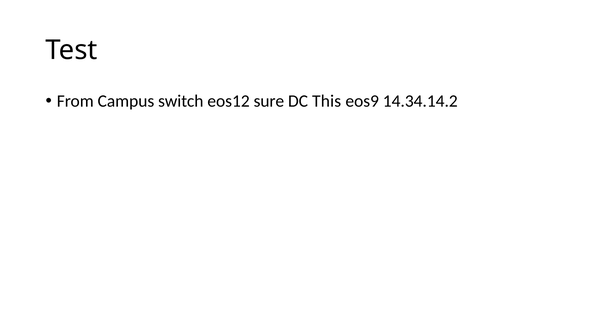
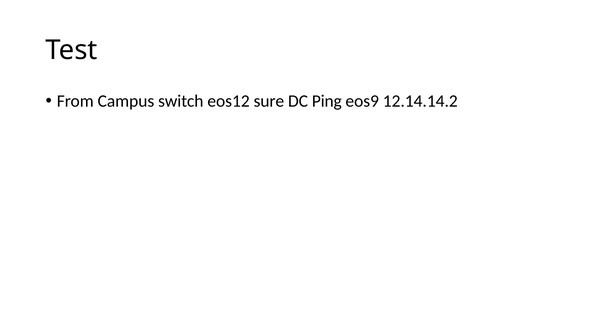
This: This -> Ping
14.34.14.2: 14.34.14.2 -> 12.14.14.2
